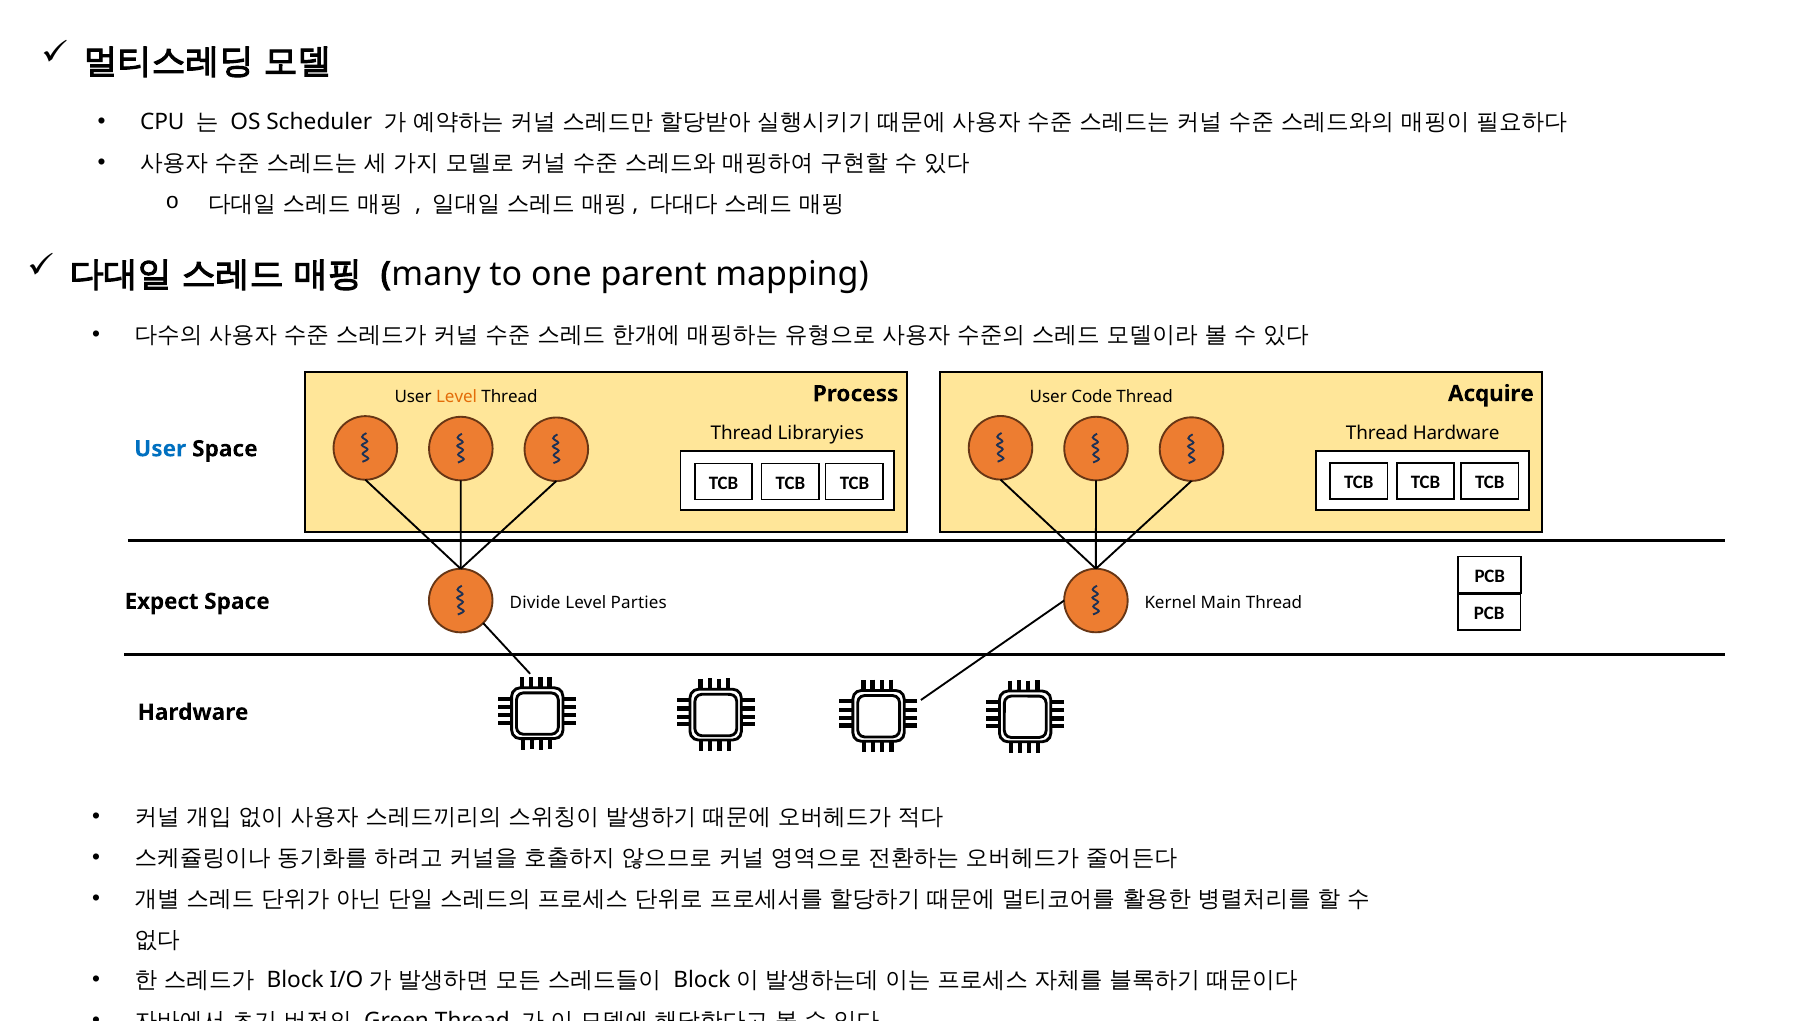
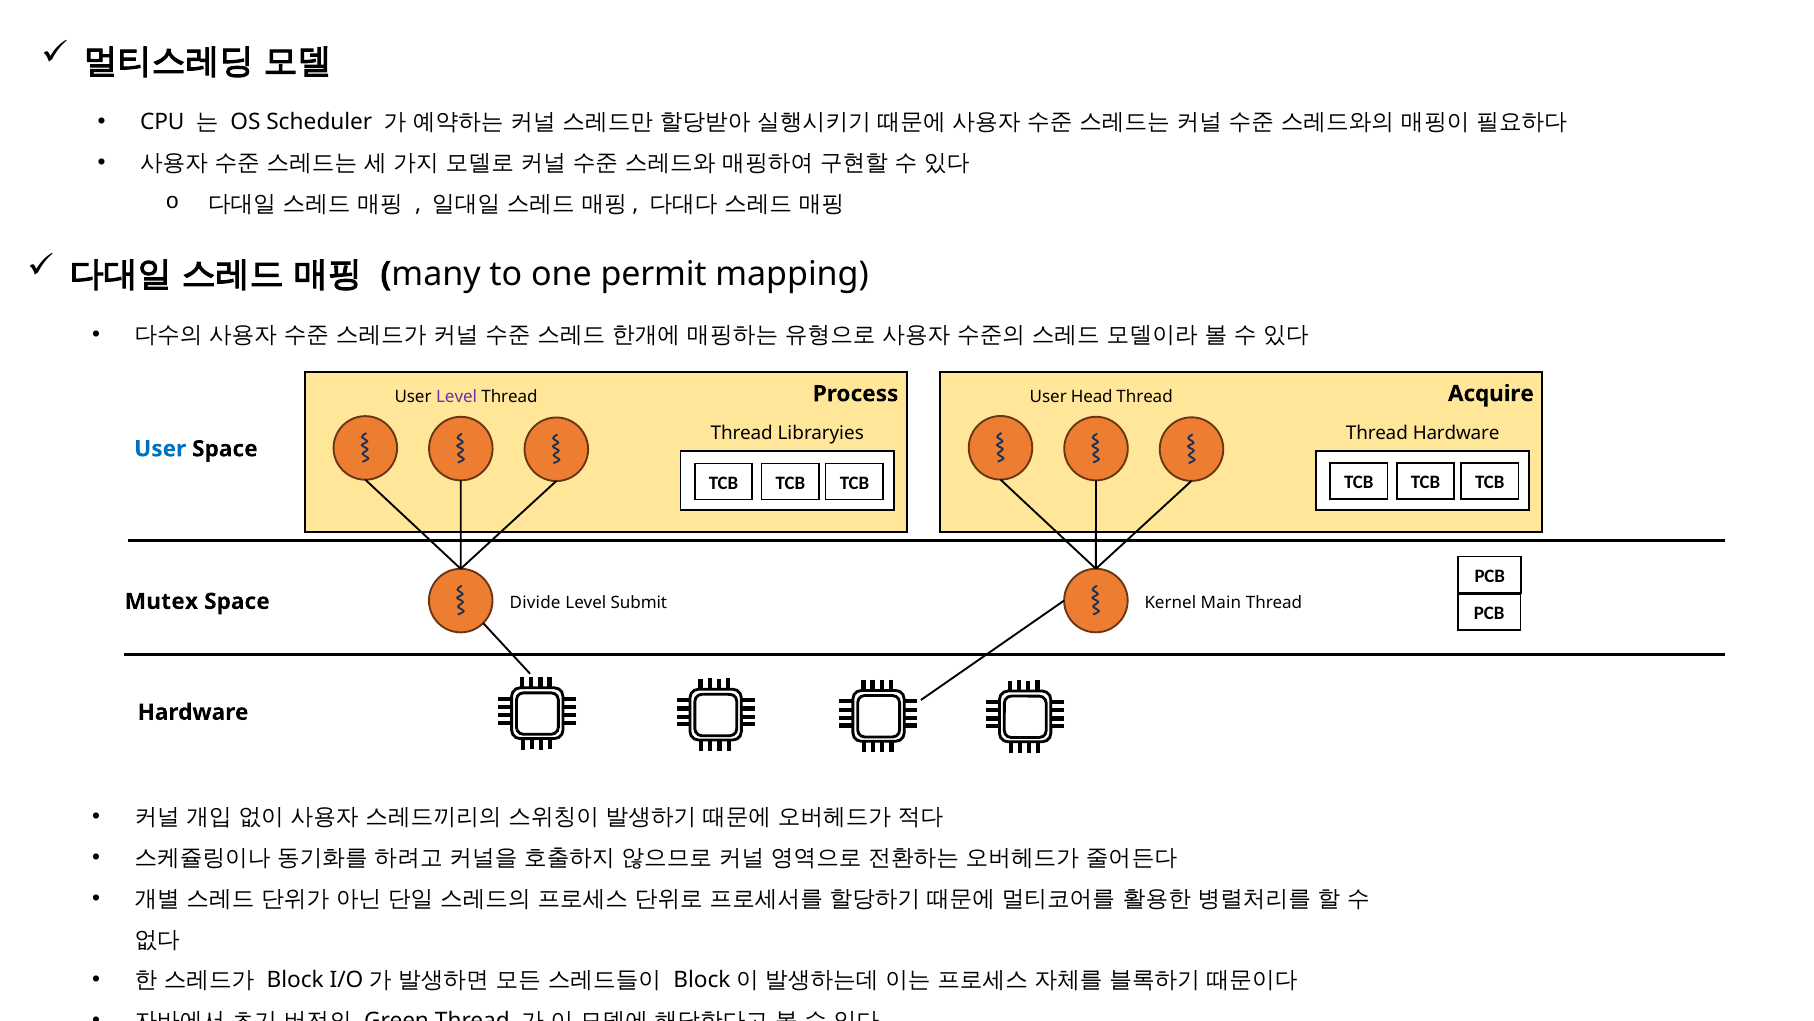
parent: parent -> permit
Level at (457, 396) colour: orange -> purple
Code: Code -> Head
Expect: Expect -> Mutex
Parties: Parties -> Submit
